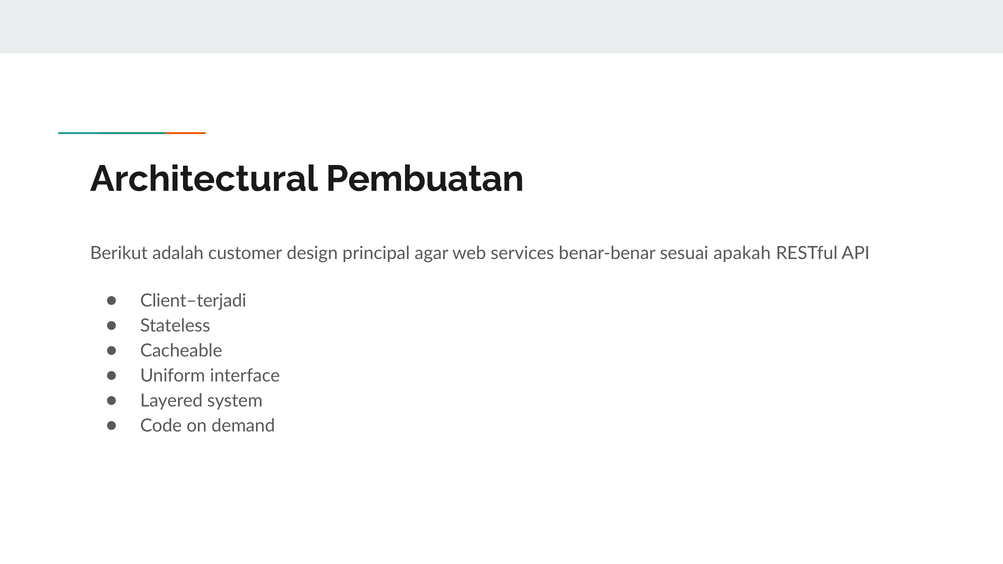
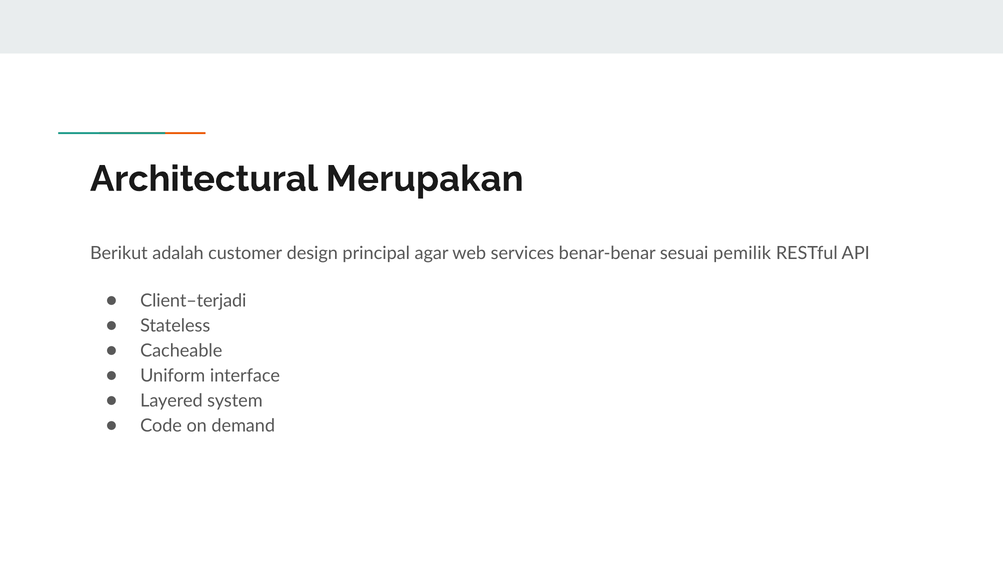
Pembuatan: Pembuatan -> Merupakan
apakah: apakah -> pemilik
